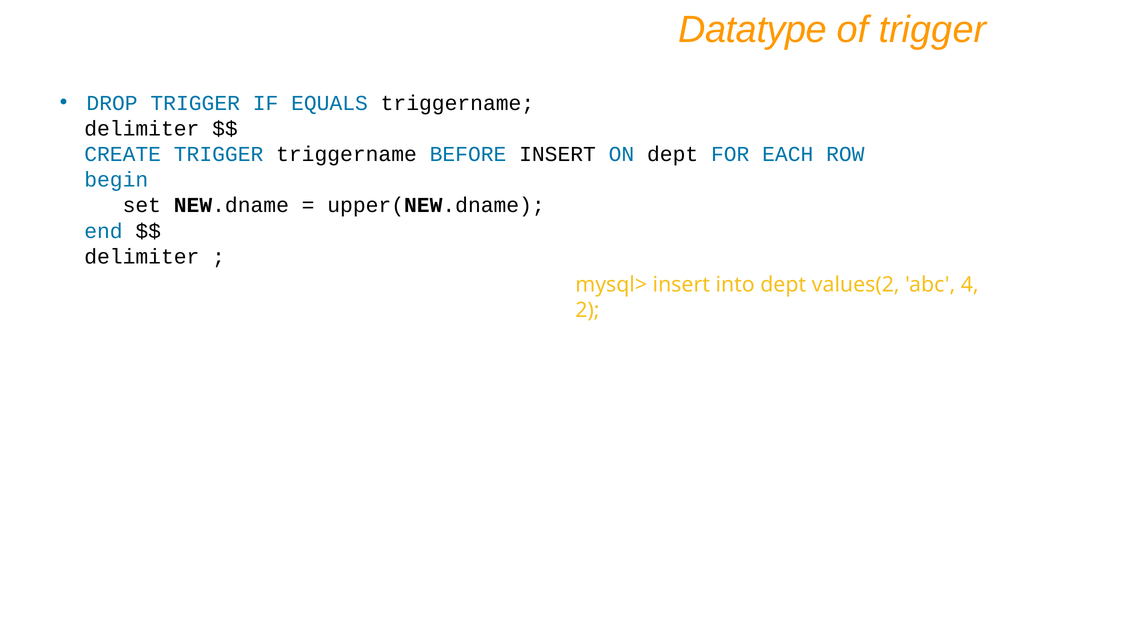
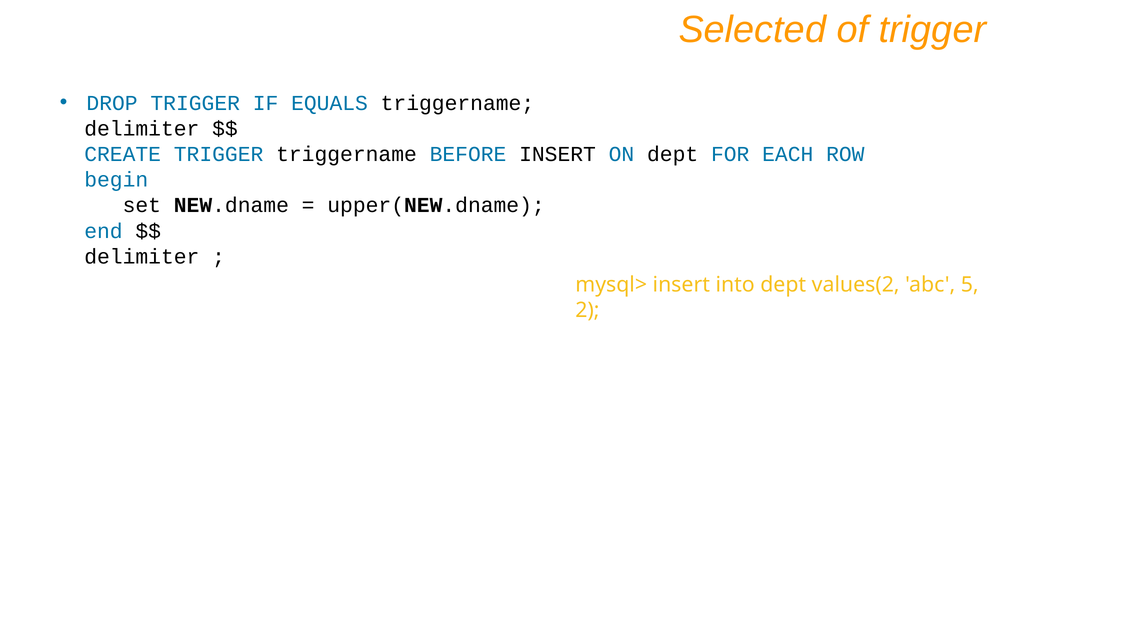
Datatype: Datatype -> Selected
4: 4 -> 5
